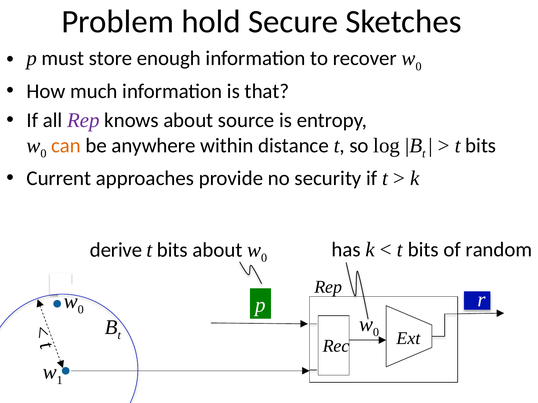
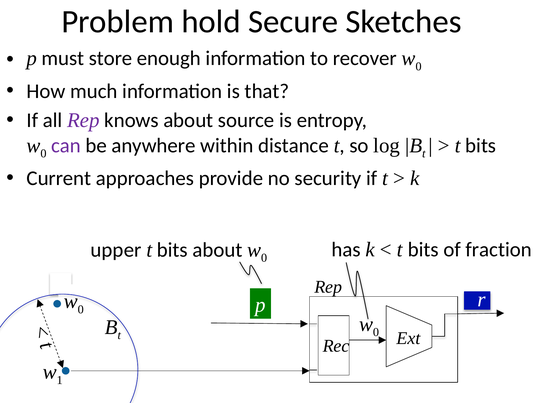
can colour: orange -> purple
derive: derive -> upper
random: random -> fraction
